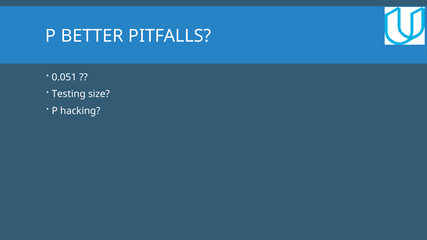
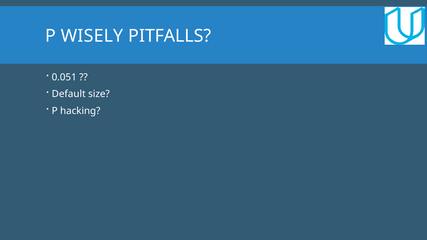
BETTER: BETTER -> WISELY
Testing: Testing -> Default
